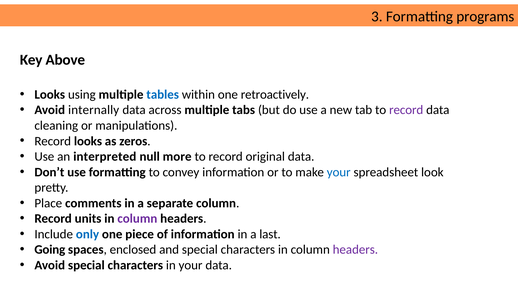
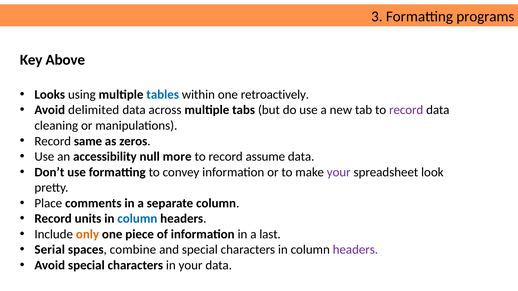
internally: internally -> delimited
Record looks: looks -> same
interpreted: interpreted -> accessibility
original: original -> assume
your at (339, 172) colour: blue -> purple
column at (137, 219) colour: purple -> blue
only colour: blue -> orange
Going: Going -> Serial
enclosed: enclosed -> combine
